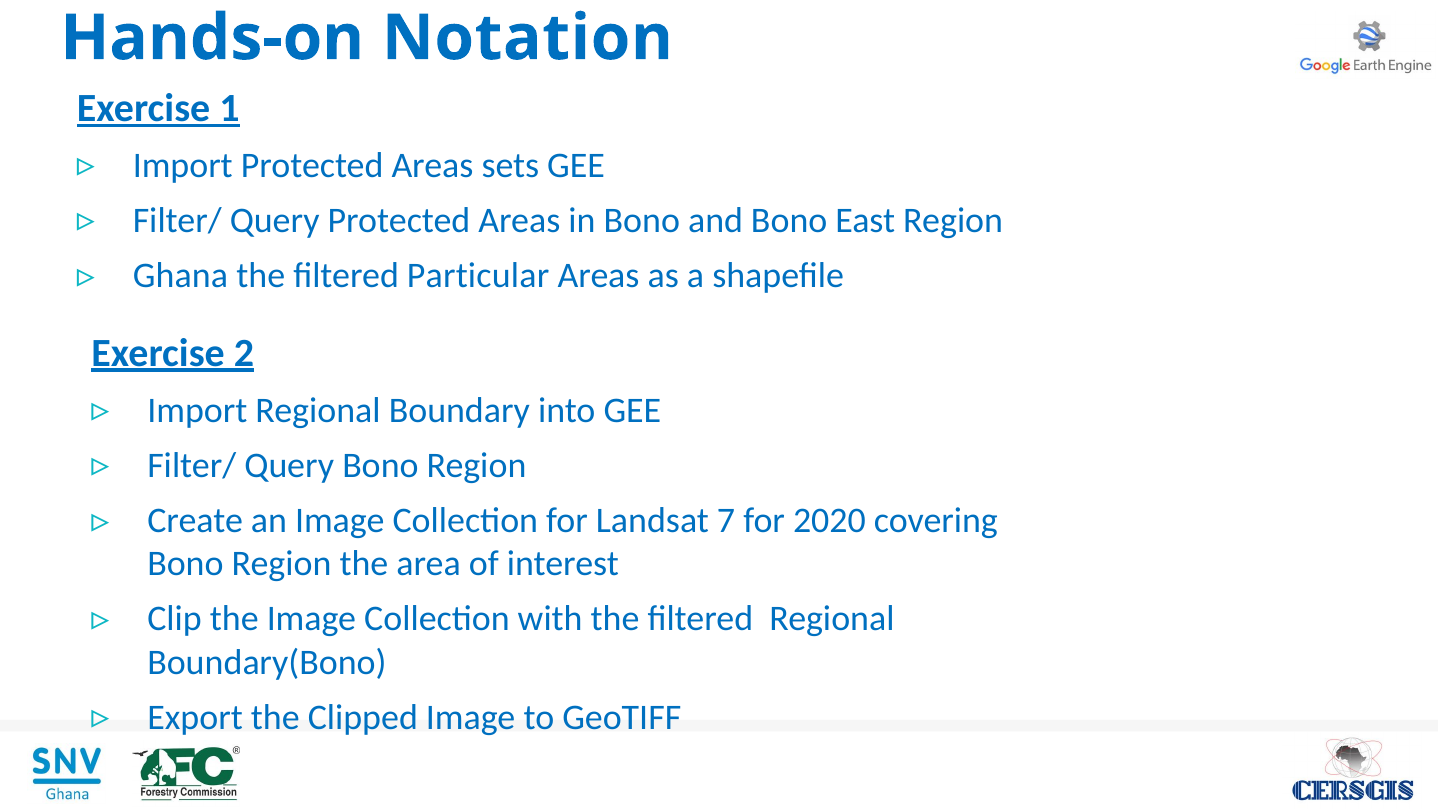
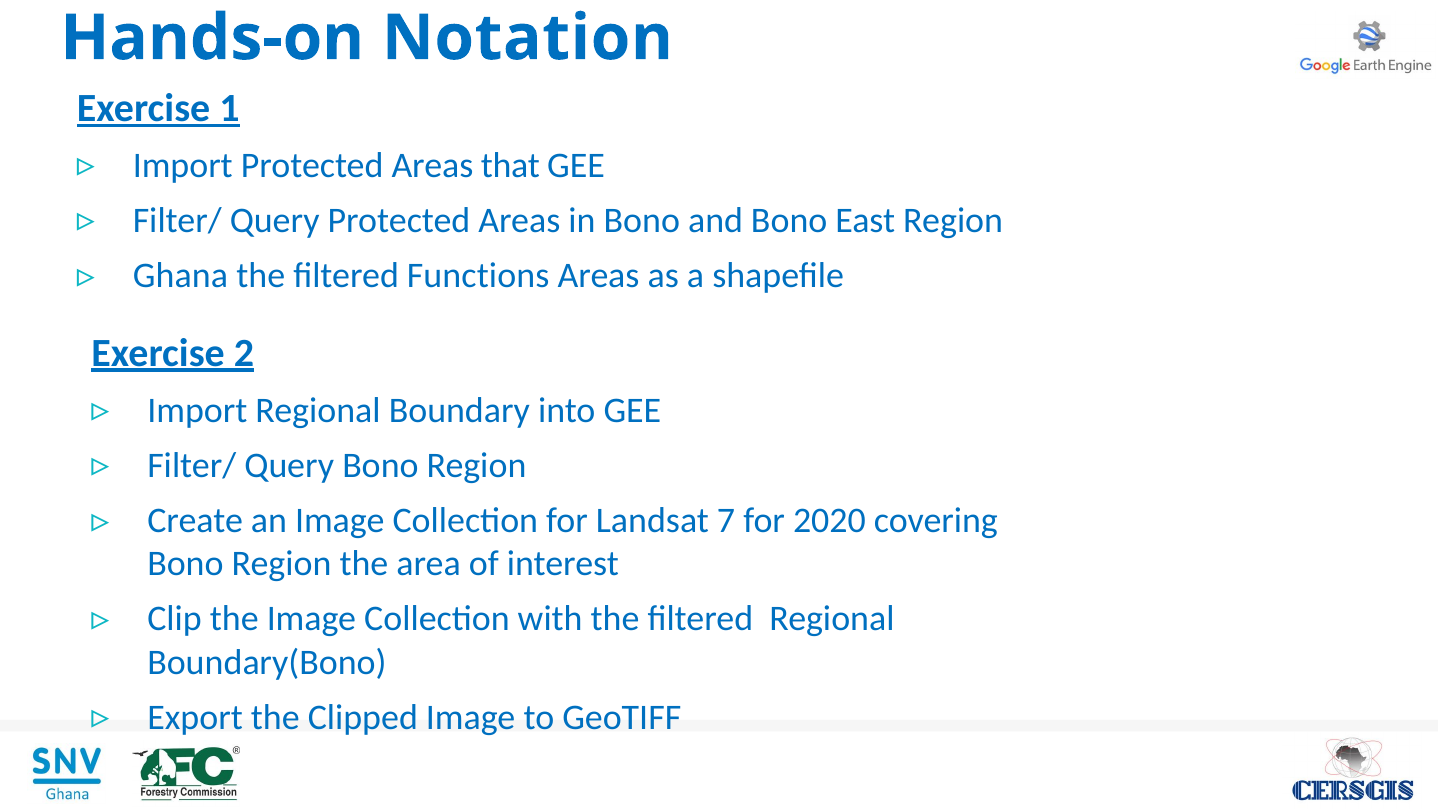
sets: sets -> that
Particular: Particular -> Functions
